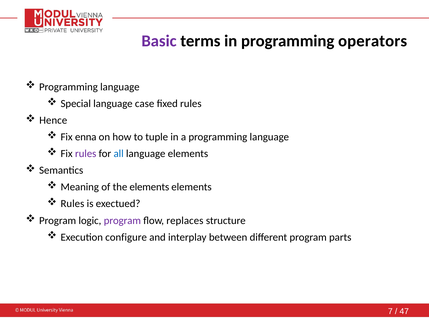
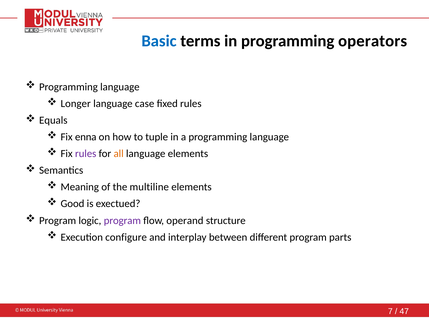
Basic colour: purple -> blue
Special: Special -> Longer
Hence: Hence -> Equals
all colour: blue -> orange
the elements: elements -> multiline
Rules at (72, 204): Rules -> Good
replaces: replaces -> operand
